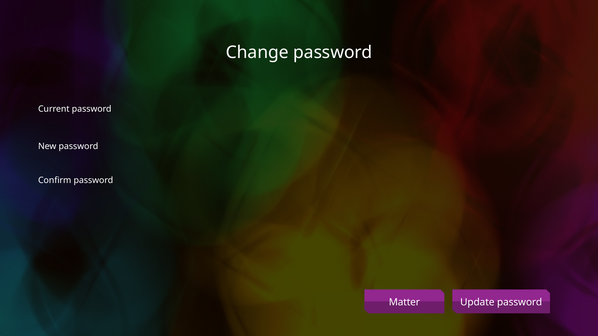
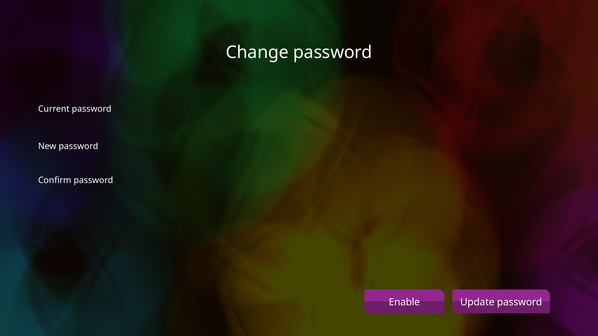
Matter: Matter -> Enable
